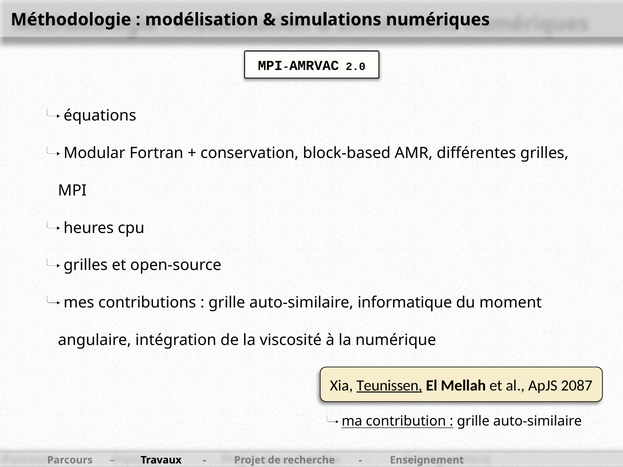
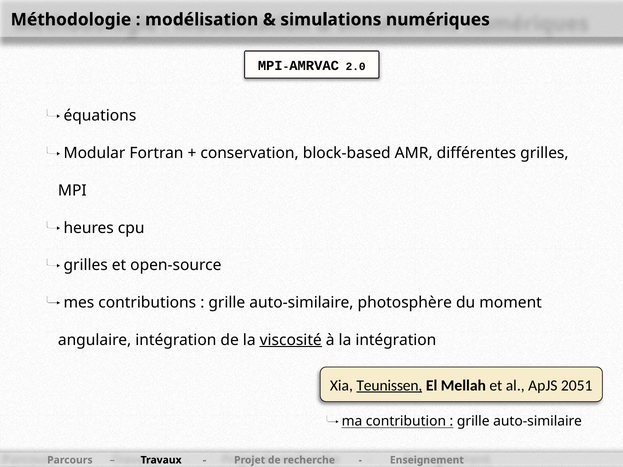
informatique: informatique -> photosphère
viscosité underline: none -> present
la numérique: numérique -> intégration
2087: 2087 -> 2051
